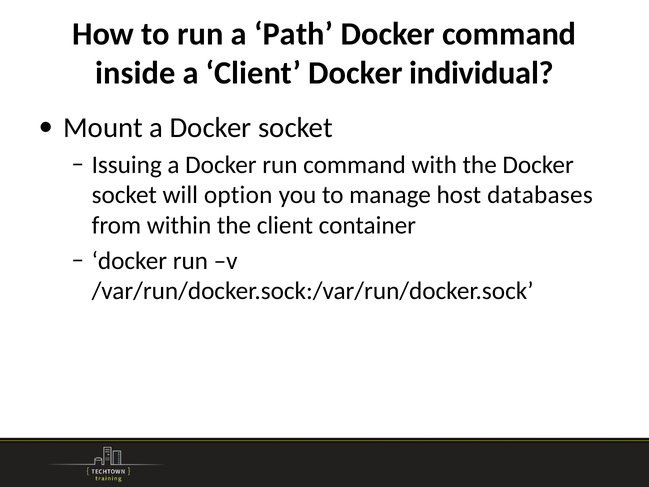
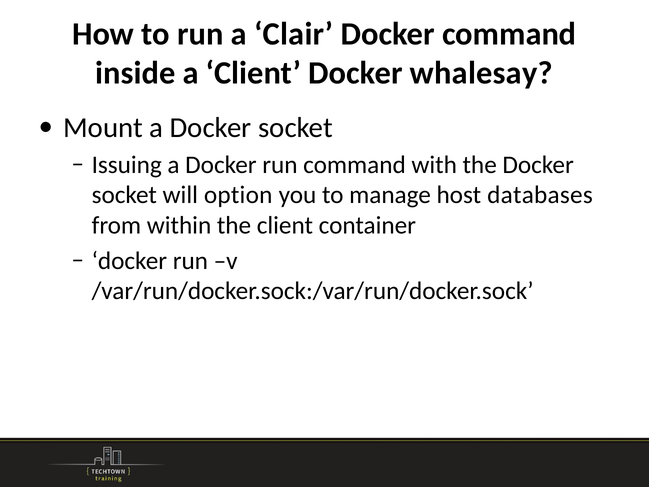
Path: Path -> Clair
individual: individual -> whalesay
